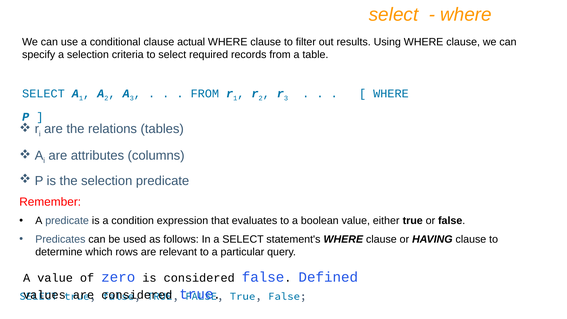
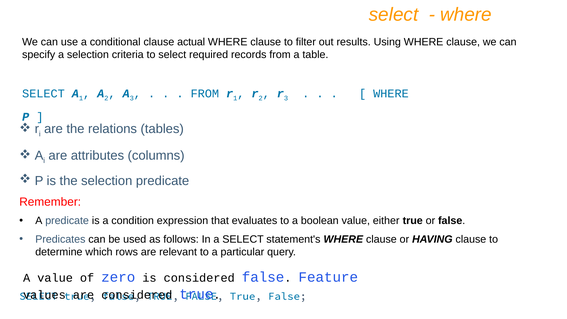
Defined: Defined -> Feature
